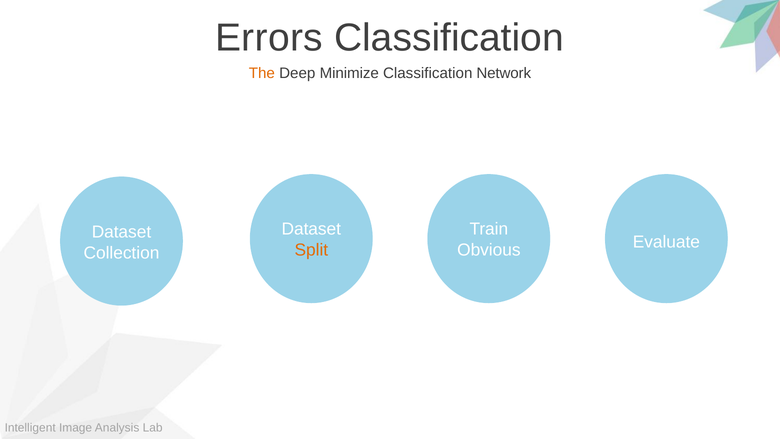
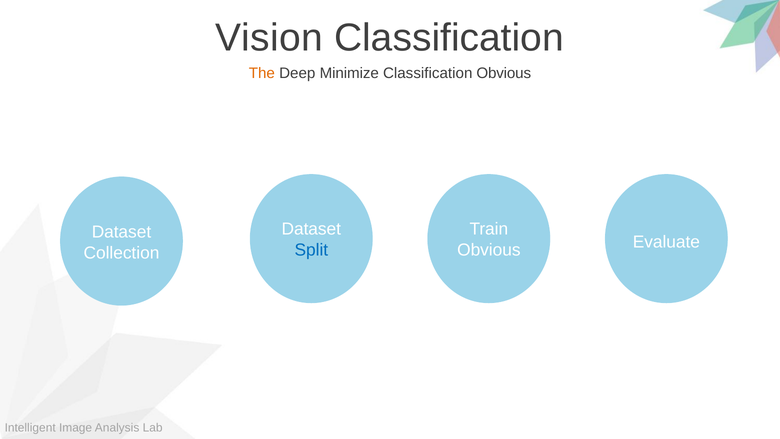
Errors: Errors -> Vision
Classification Network: Network -> Obvious
Split colour: orange -> blue
